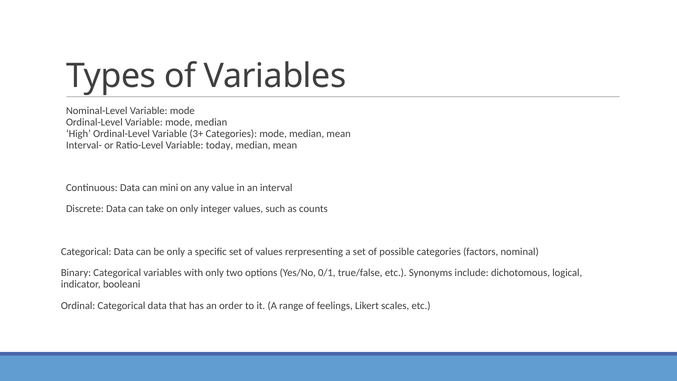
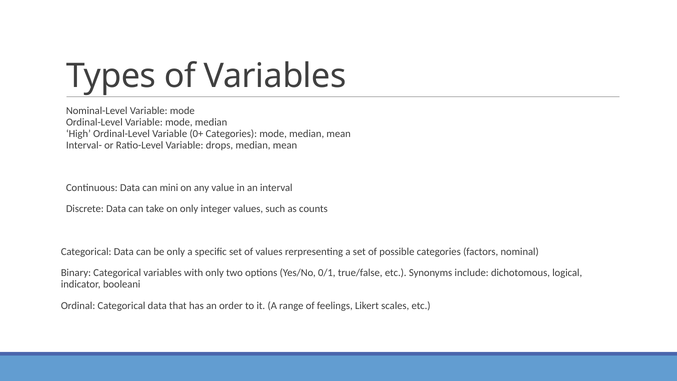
3+: 3+ -> 0+
today: today -> drops
